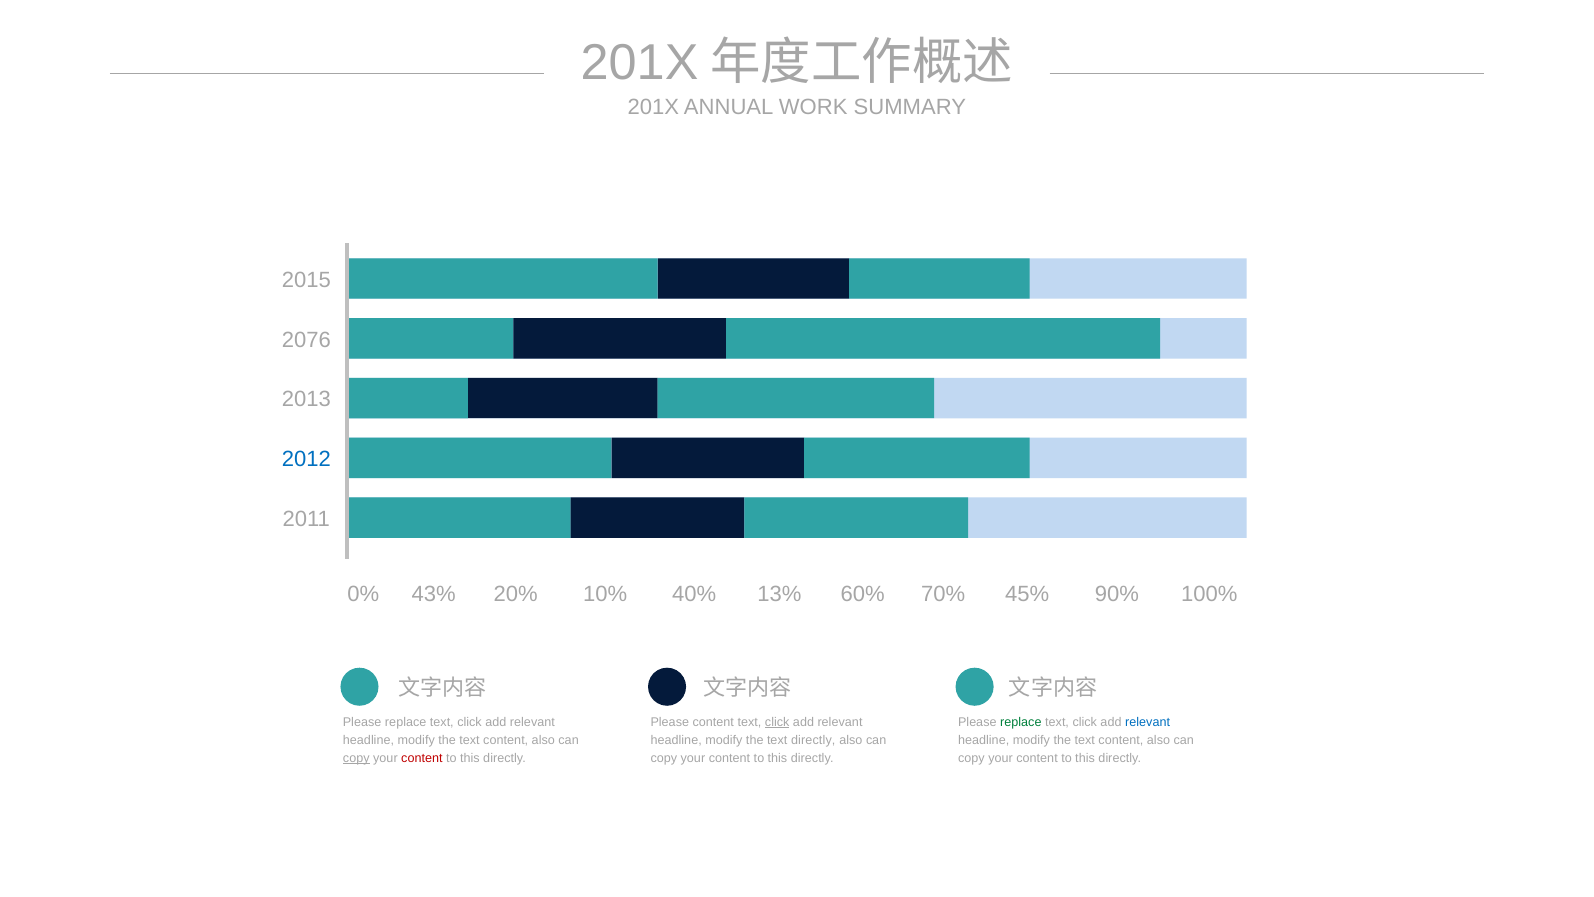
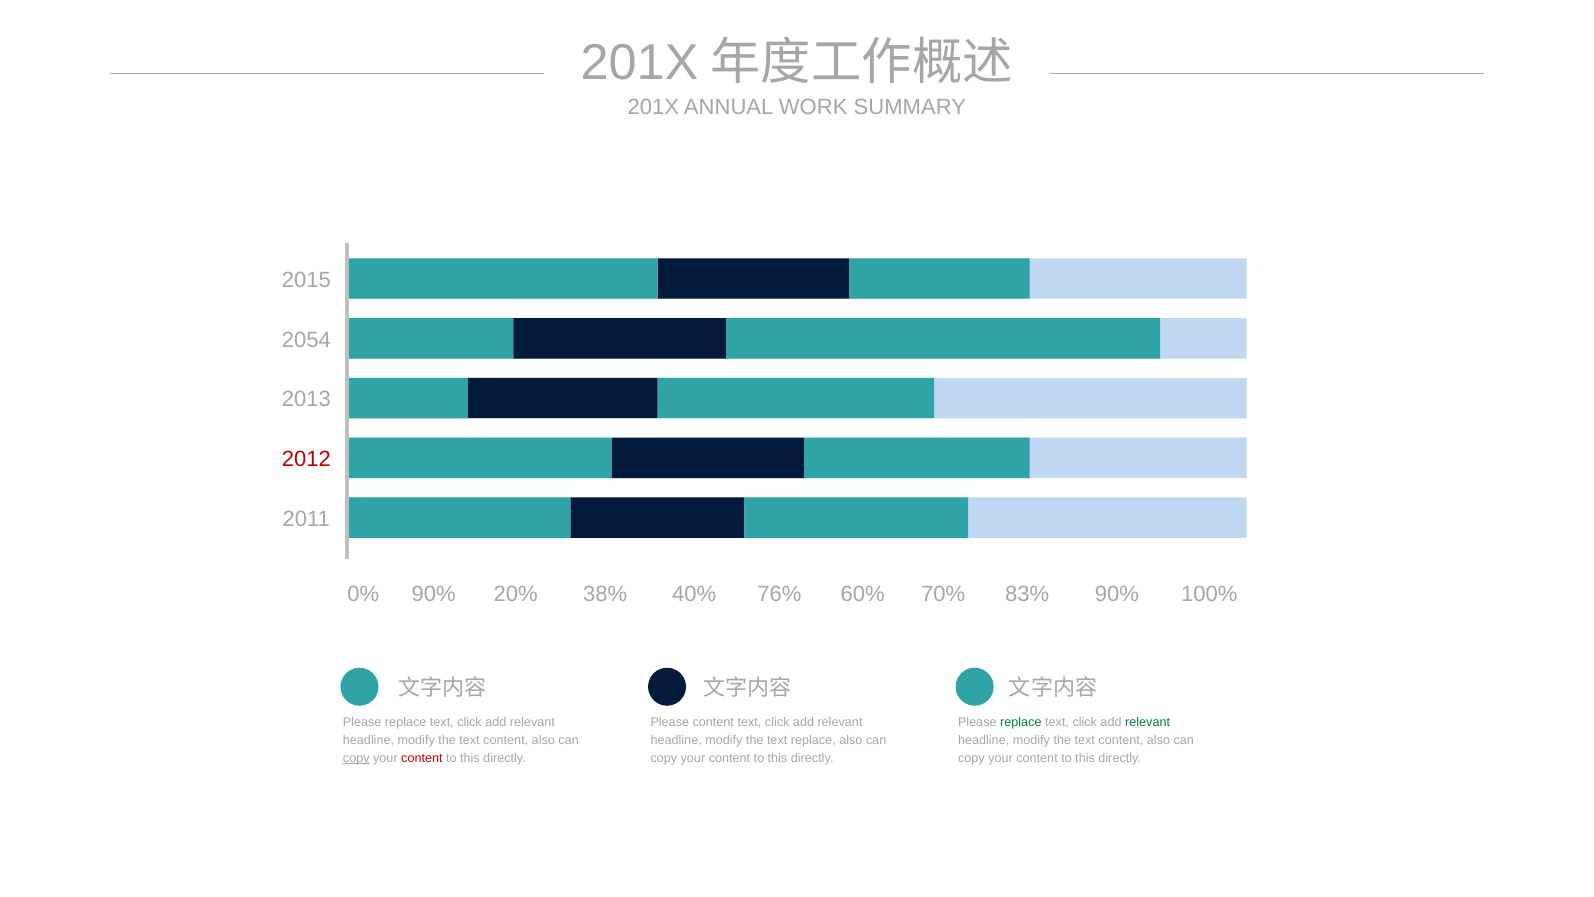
2076: 2076 -> 2054
2012 colour: blue -> red
0% 43%: 43% -> 90%
10%: 10% -> 38%
13%: 13% -> 76%
45%: 45% -> 83%
click at (777, 722) underline: present -> none
relevant at (1148, 722) colour: blue -> green
text directly: directly -> replace
